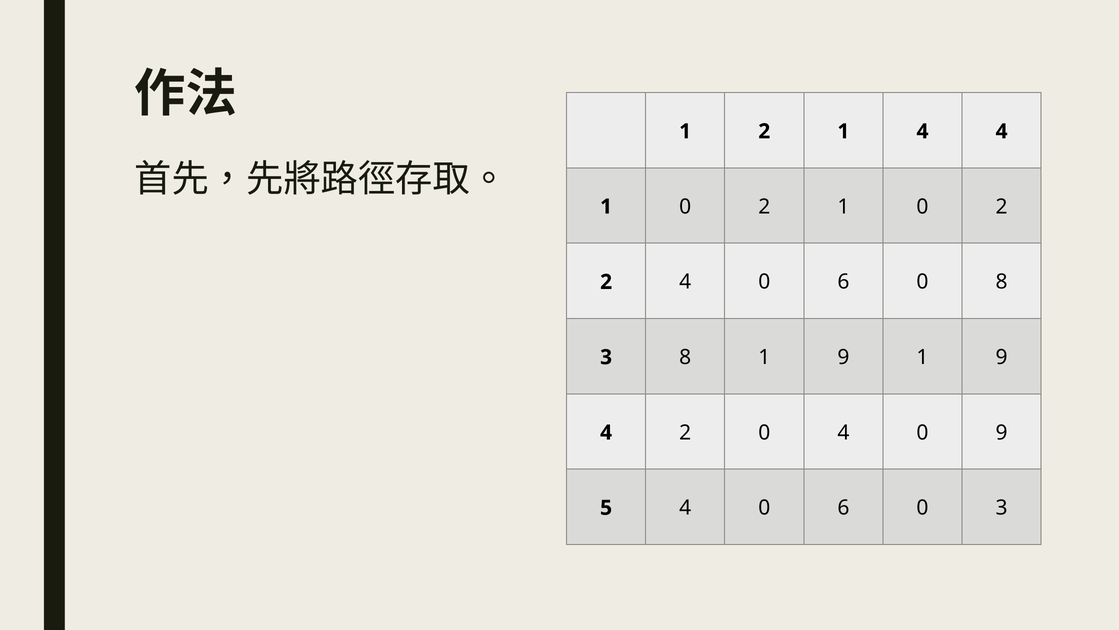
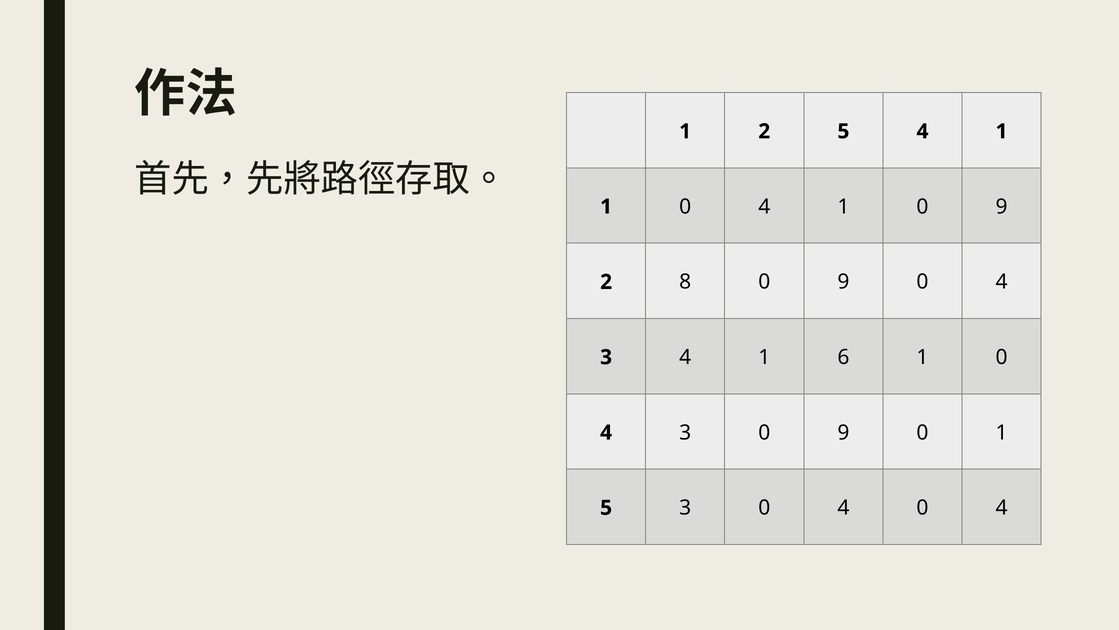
1 2 1: 1 -> 5
4 at (1002, 131): 4 -> 1
2 at (764, 206): 2 -> 4
2 at (1002, 206): 2 -> 9
2 4: 4 -> 8
6 at (843, 282): 6 -> 9
8 at (1002, 282): 8 -> 4
3 8: 8 -> 4
9 at (843, 357): 9 -> 6
9 at (1002, 357): 9 -> 0
2 at (685, 432): 2 -> 3
4 at (843, 432): 4 -> 9
0 9: 9 -> 1
5 4: 4 -> 3
6 at (843, 507): 6 -> 4
3 at (1002, 507): 3 -> 4
